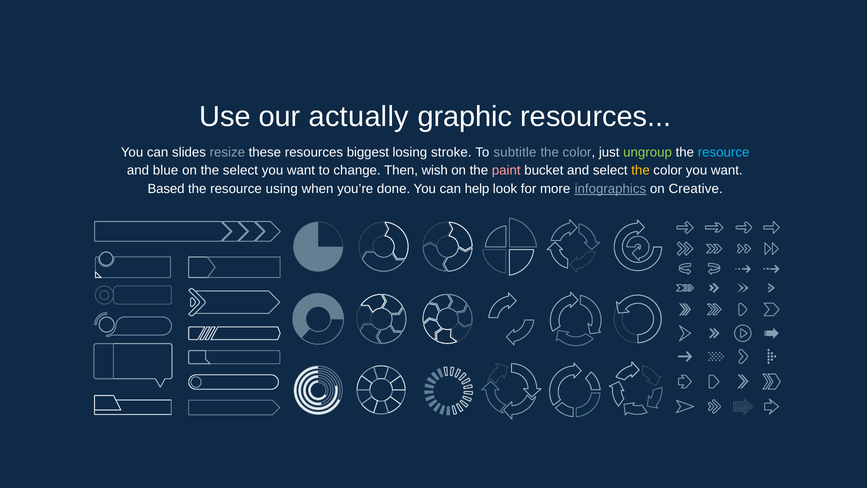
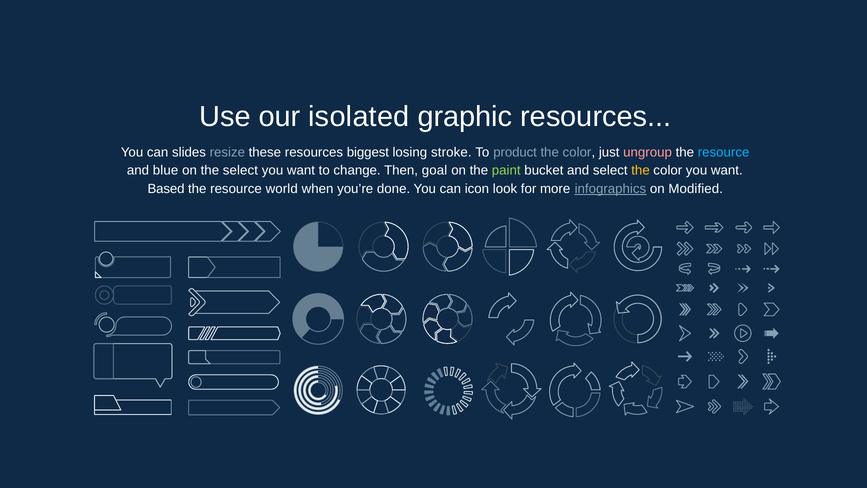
actually: actually -> isolated
subtitle: subtitle -> product
ungroup colour: light green -> pink
wish: wish -> goal
paint colour: pink -> light green
using: using -> world
help: help -> icon
Creative: Creative -> Modified
